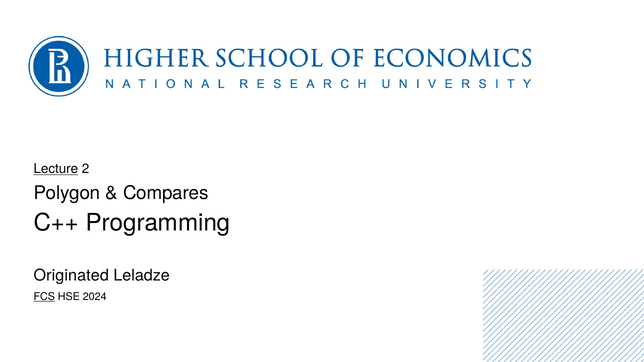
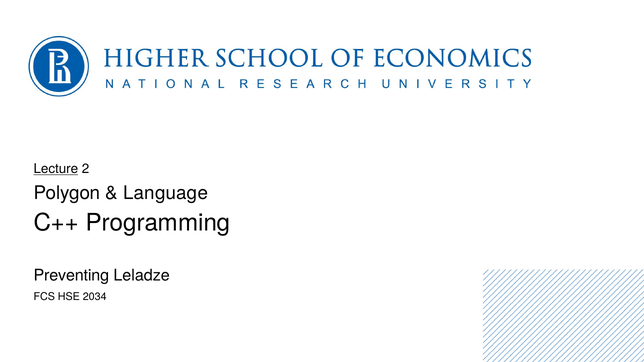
Compares: Compares -> Language
Originated: Originated -> Preventing
FCS underline: present -> none
2024: 2024 -> 2034
